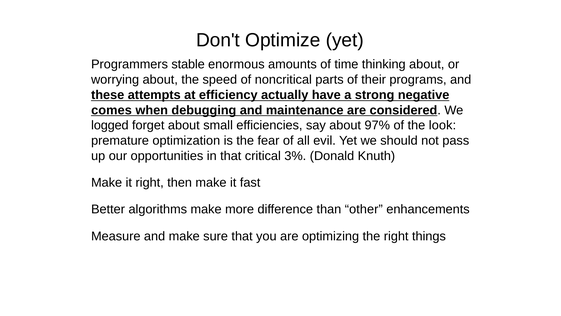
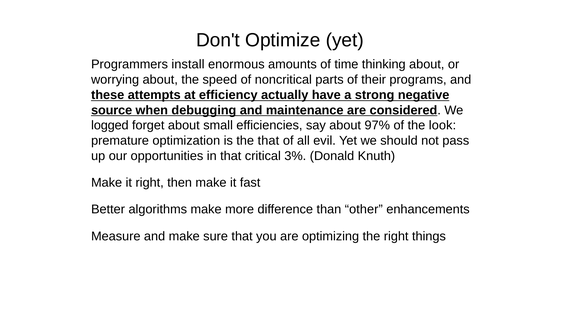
stable: stable -> install
comes: comes -> source
the fear: fear -> that
